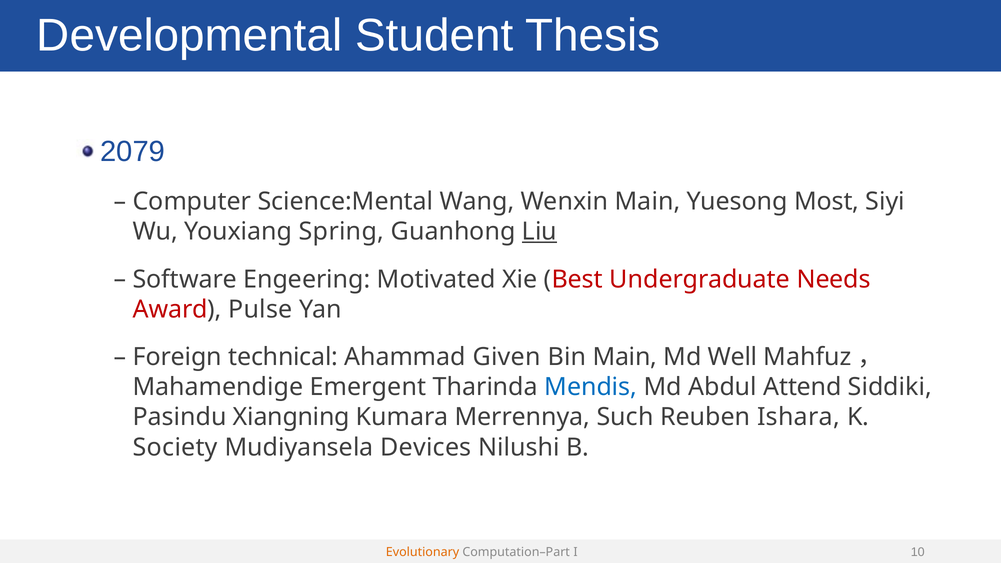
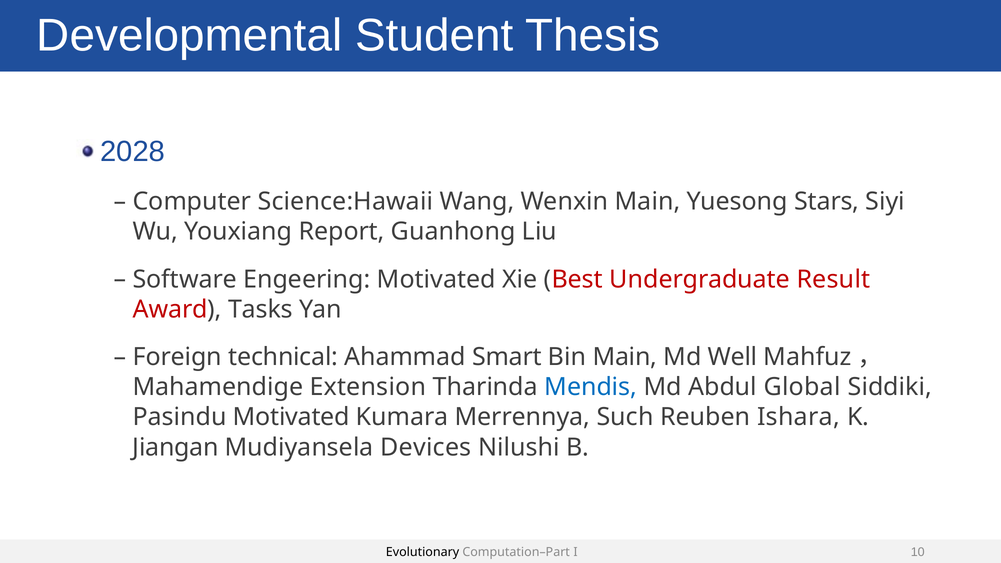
2079: 2079 -> 2028
Science:Mental: Science:Mental -> Science:Hawaii
Most: Most -> Stars
Spring: Spring -> Report
Liu underline: present -> none
Needs: Needs -> Result
Pulse: Pulse -> Tasks
Given: Given -> Smart
Emergent: Emergent -> Extension
Attend: Attend -> Global
Pasindu Xiangning: Xiangning -> Motivated
Society: Society -> Jiangan
Evolutionary colour: orange -> black
